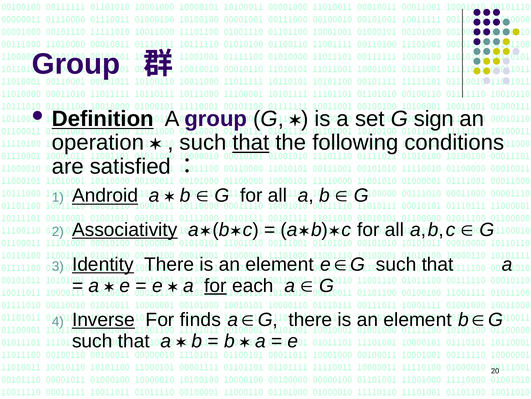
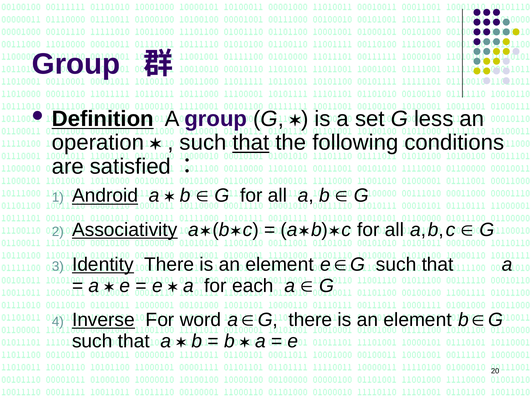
sign: sign -> less
for at (215, 285) underline: present -> none
finds: finds -> word
